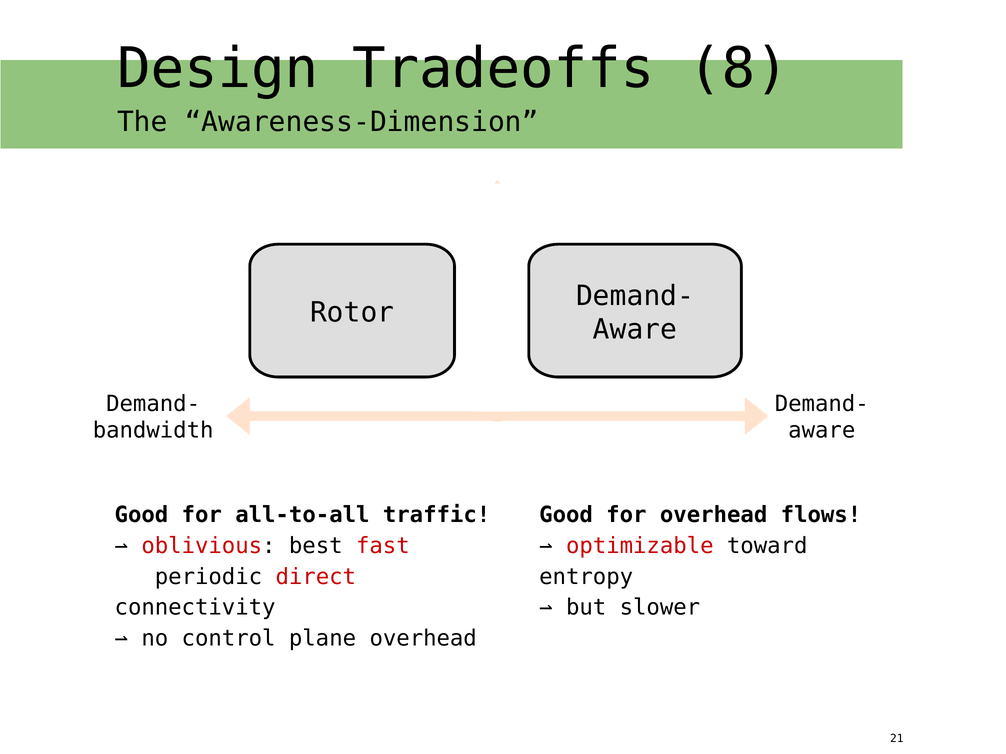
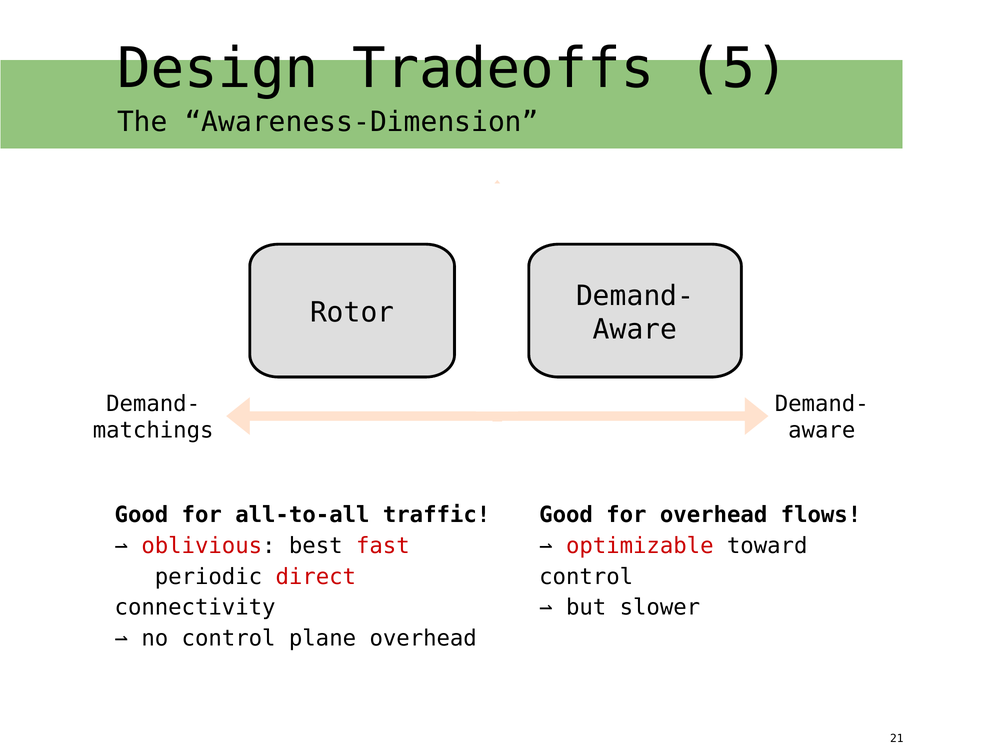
8: 8 -> 5
bandwidth: bandwidth -> matchings
entropy at (586, 577): entropy -> control
